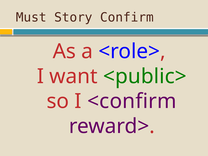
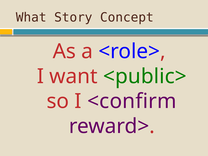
Must: Must -> What
Confirm: Confirm -> Concept
